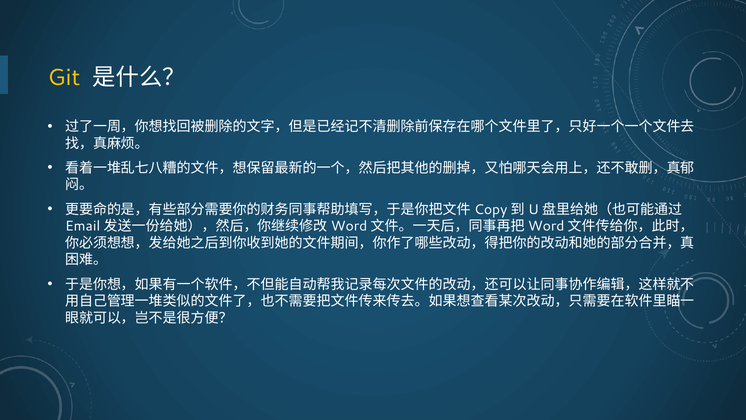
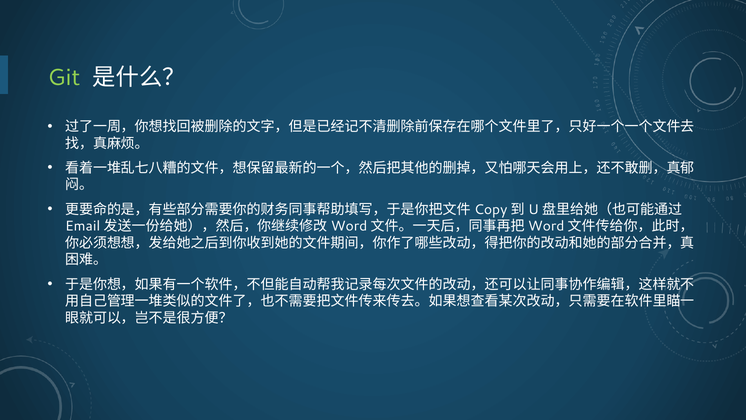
Git colour: yellow -> light green
